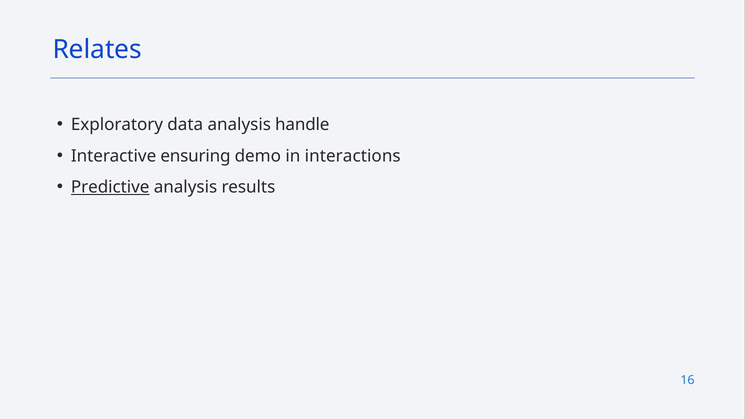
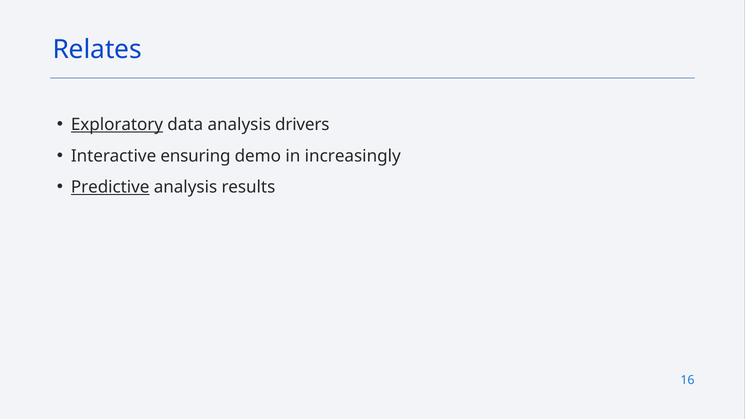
Exploratory underline: none -> present
handle: handle -> drivers
interactions: interactions -> increasingly
